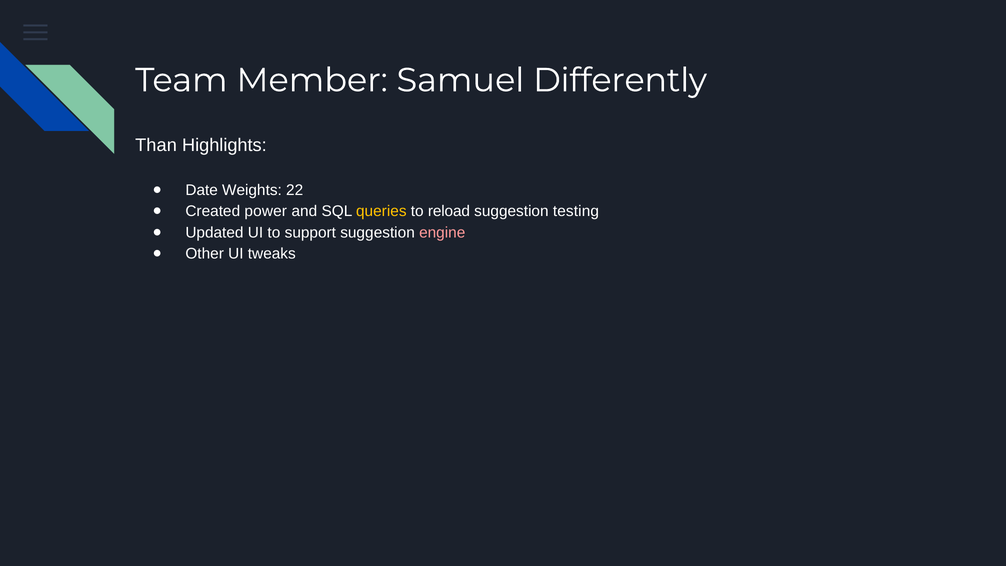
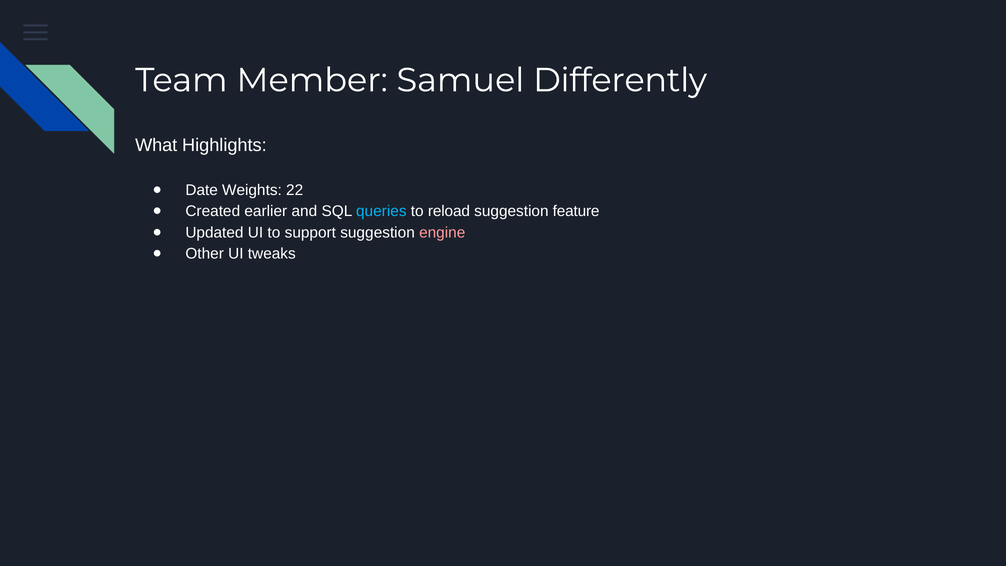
Than: Than -> What
power: power -> earlier
queries colour: yellow -> light blue
testing: testing -> feature
